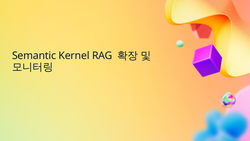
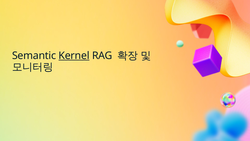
Kernel underline: none -> present
